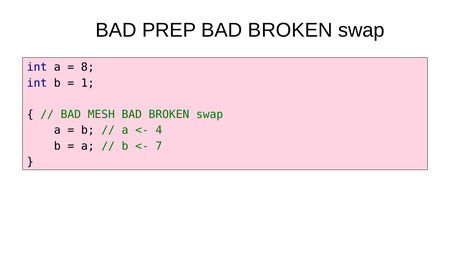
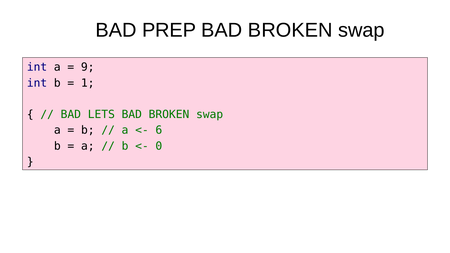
8: 8 -> 9
MESH: MESH -> LETS
4: 4 -> 6
7: 7 -> 0
